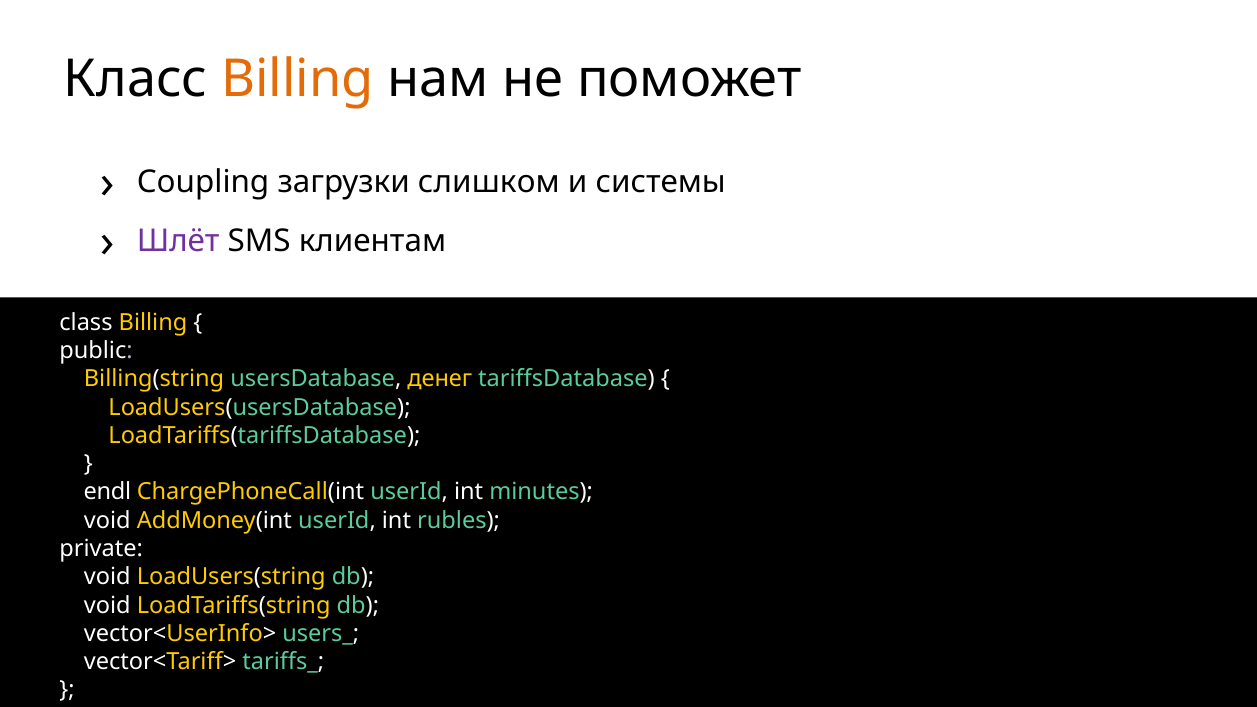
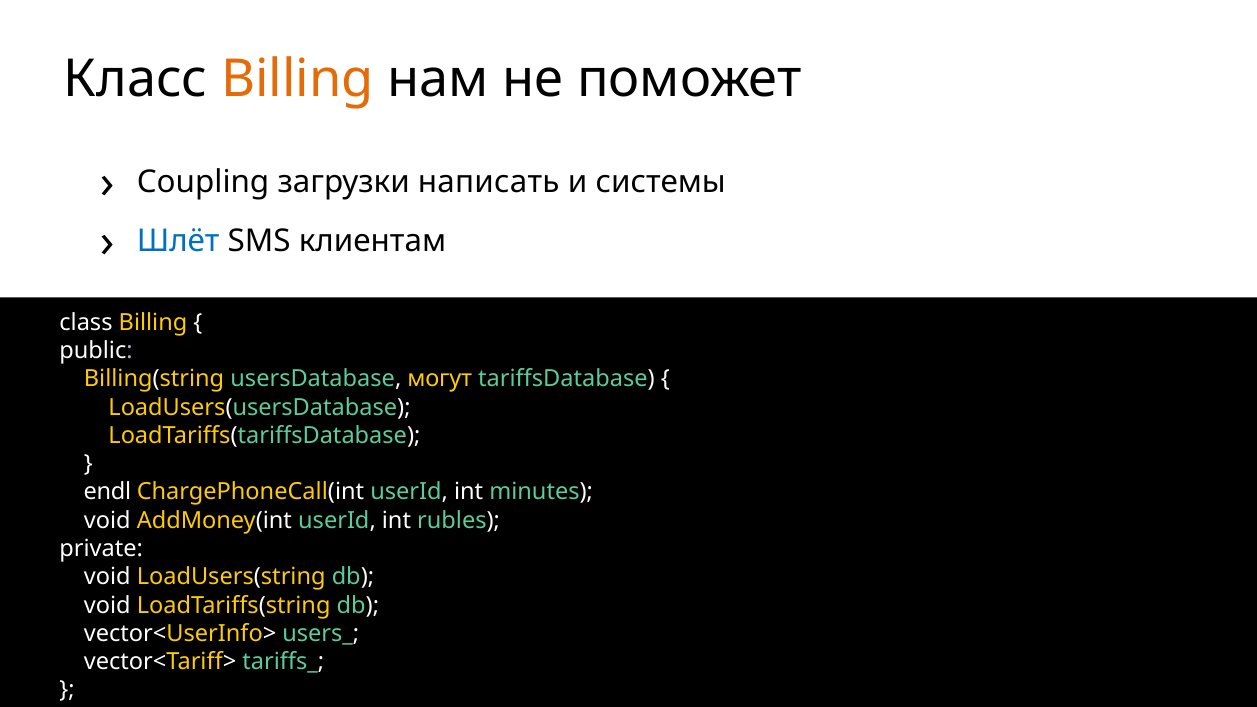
слишком: слишком -> написать
Шлёт colour: purple -> blue
денег: денег -> могут
